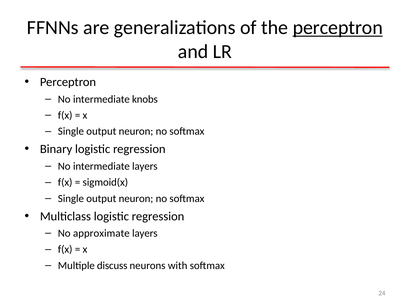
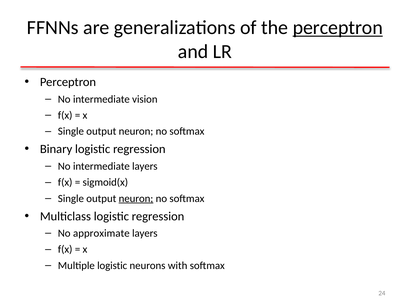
knobs: knobs -> vision
neuron at (136, 199) underline: none -> present
Multiple discuss: discuss -> logistic
